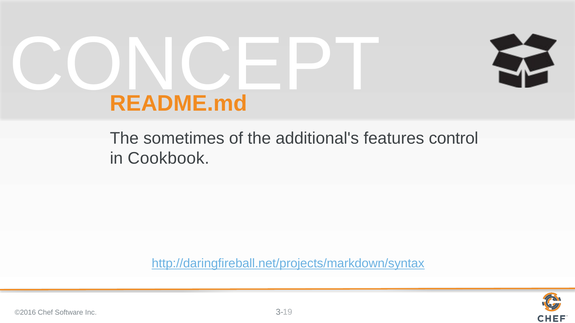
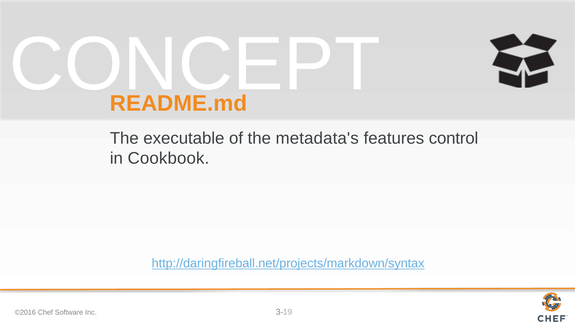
sometimes: sometimes -> executable
additional's: additional's -> metadata's
